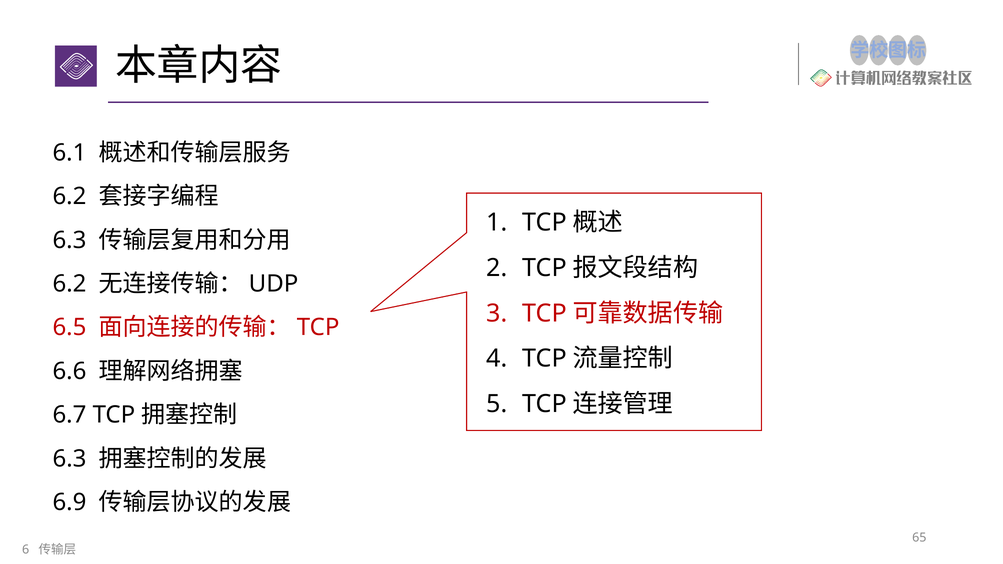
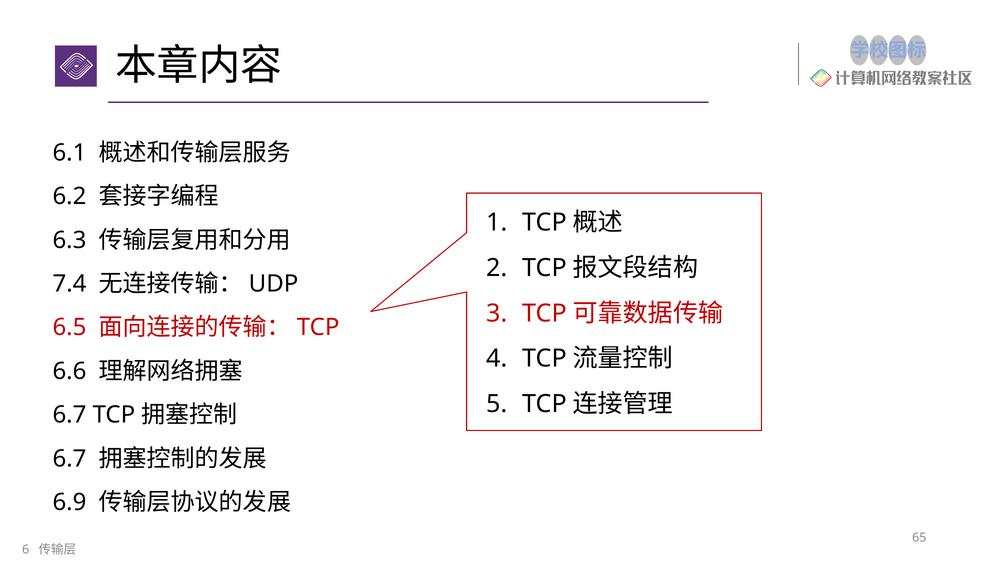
6.2 at (70, 284): 6.2 -> 7.4
6.3 at (70, 459): 6.3 -> 6.7
